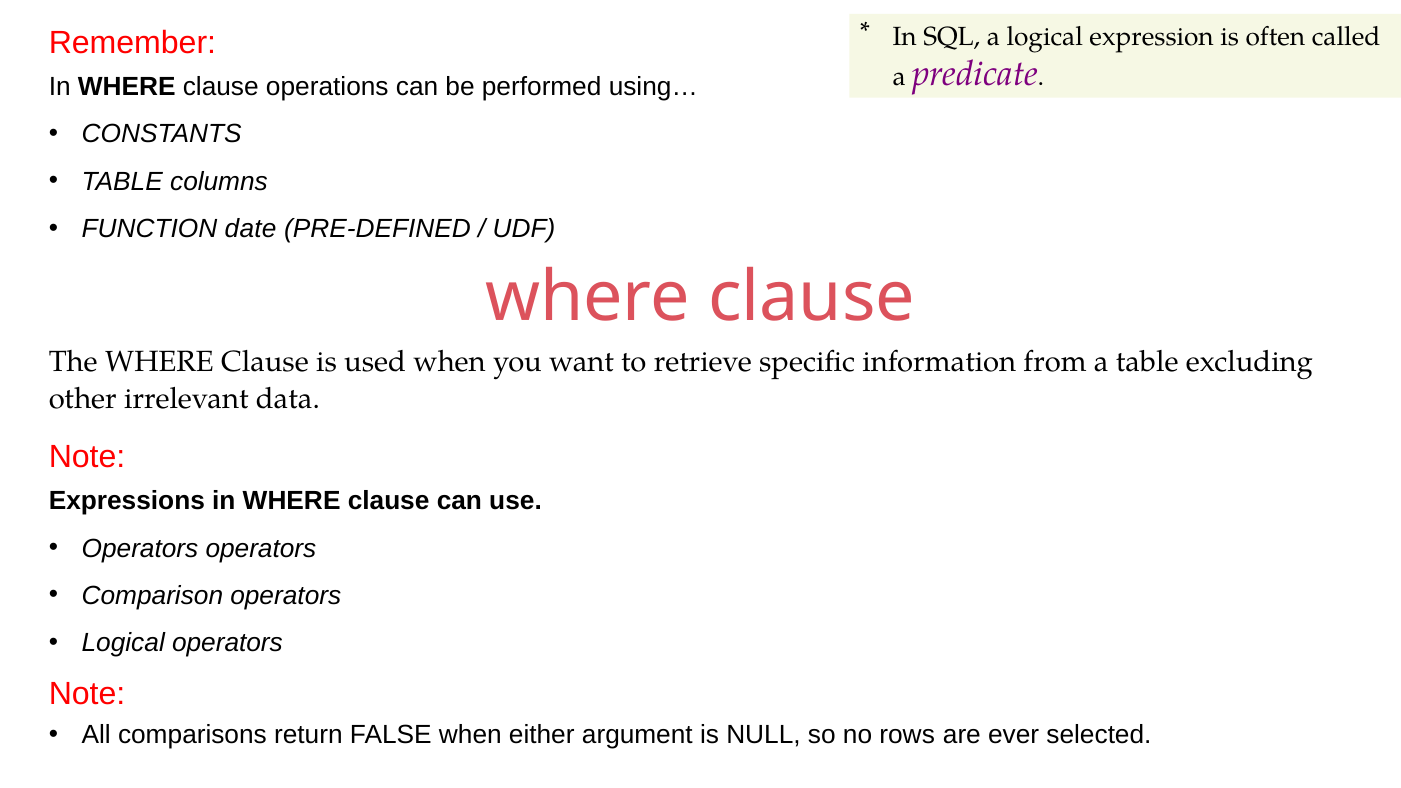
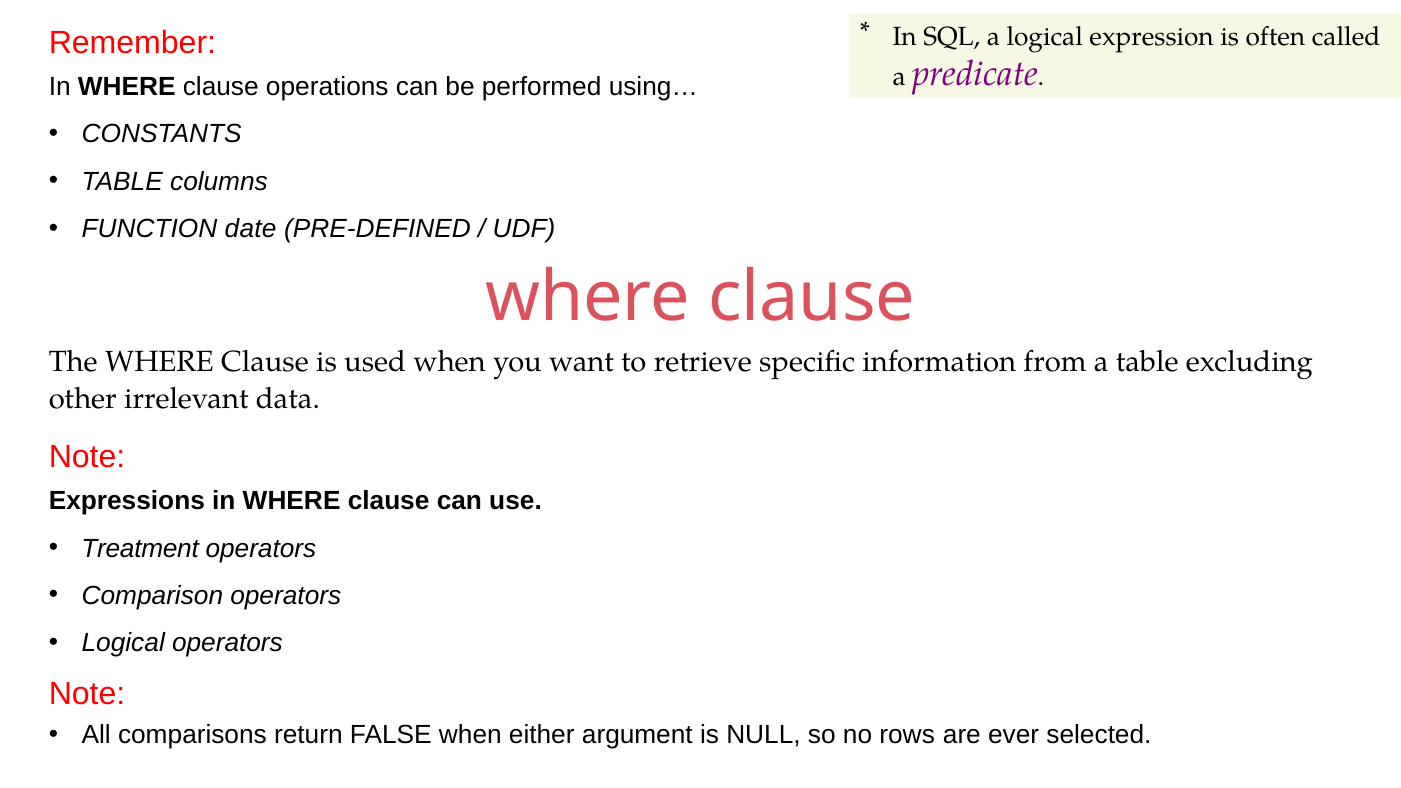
Operators at (140, 548): Operators -> Treatment
